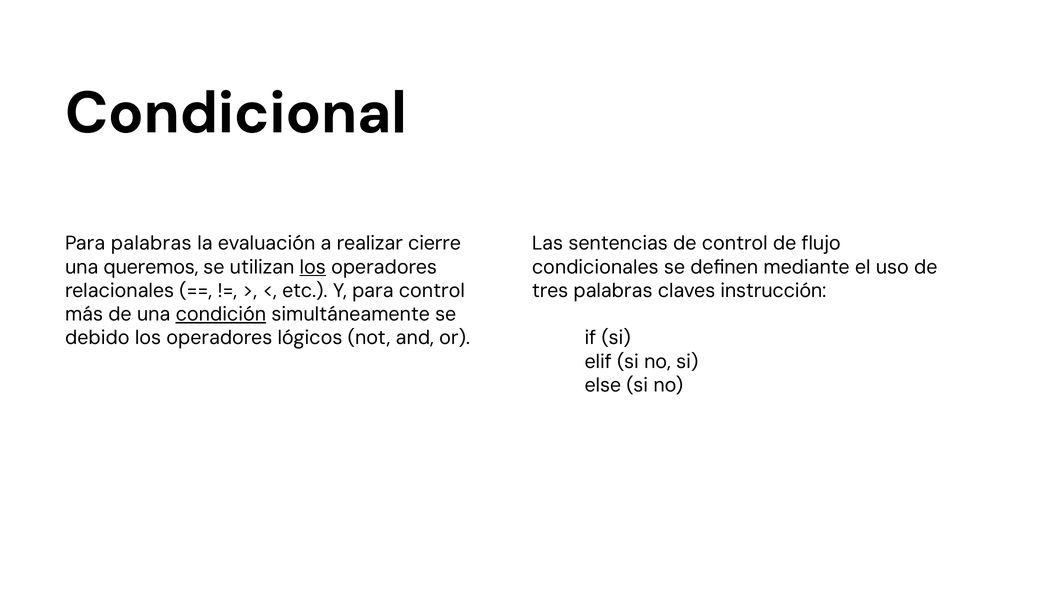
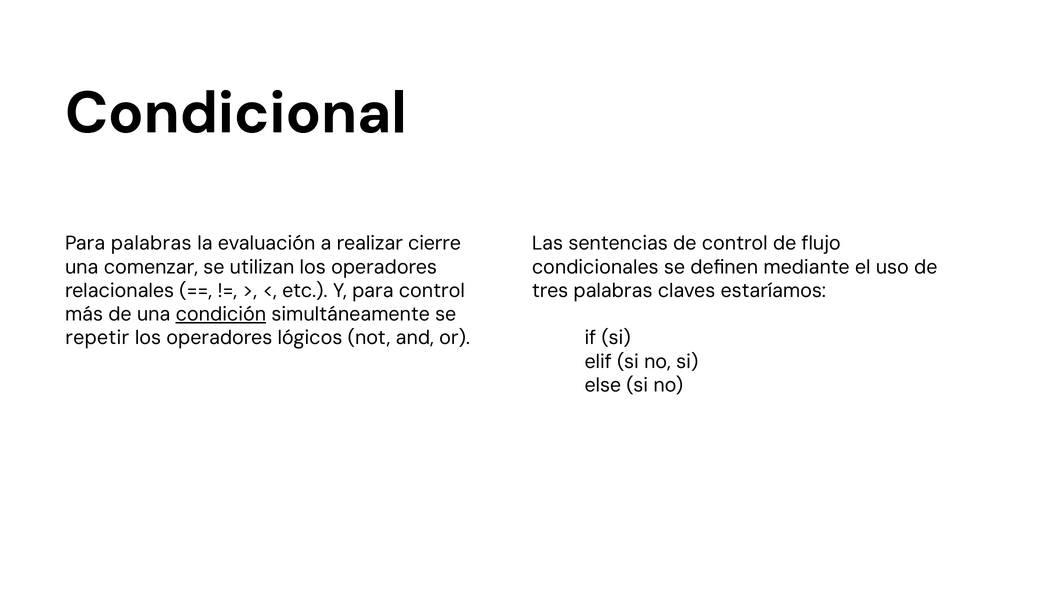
queremos: queremos -> comenzar
los at (313, 267) underline: present -> none
instrucción: instrucción -> estaríamos
debido: debido -> repetir
